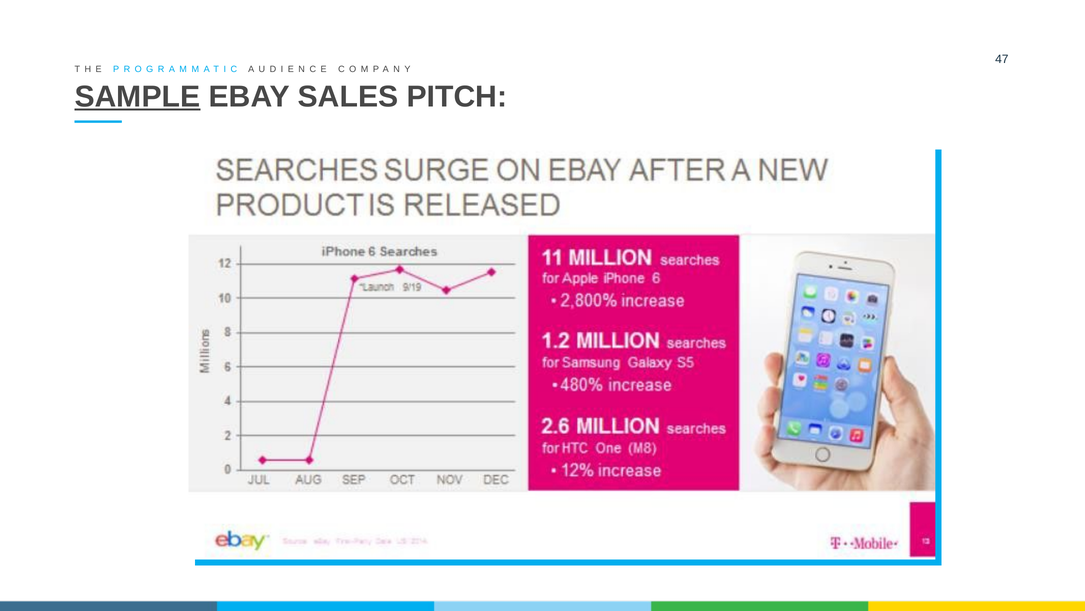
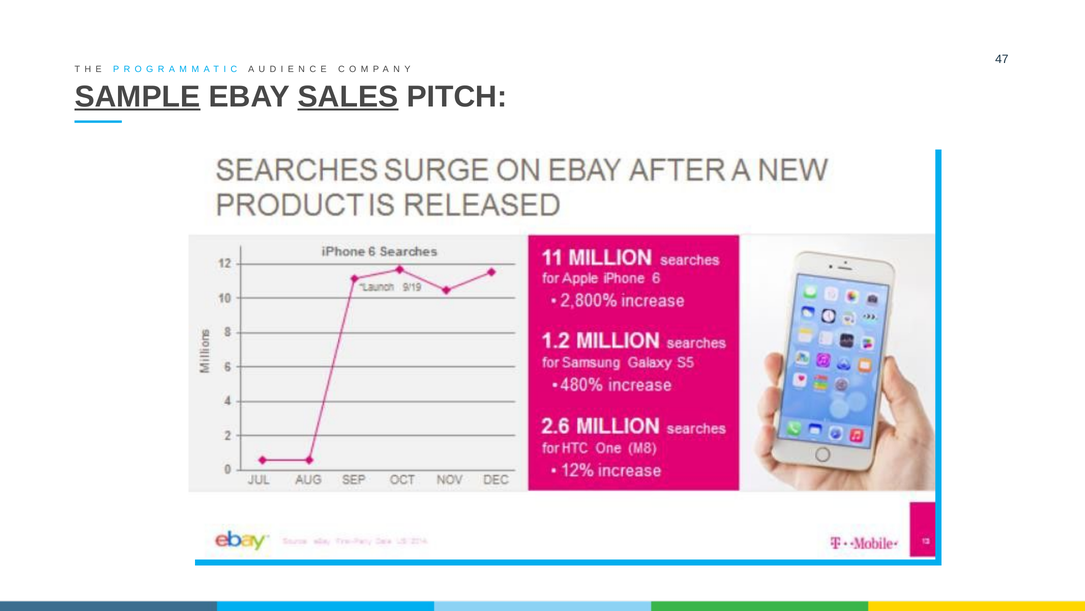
SALES underline: none -> present
